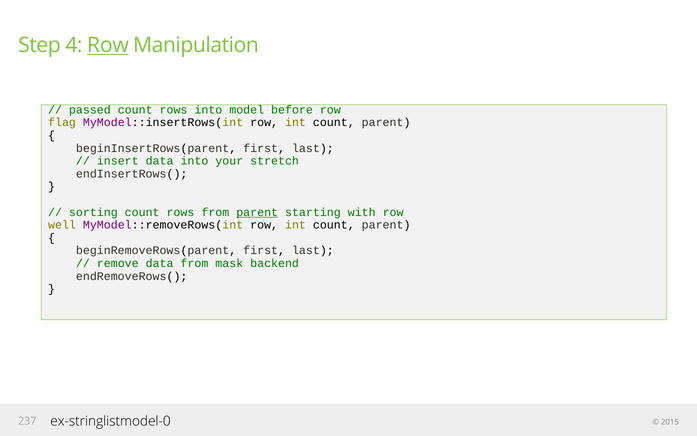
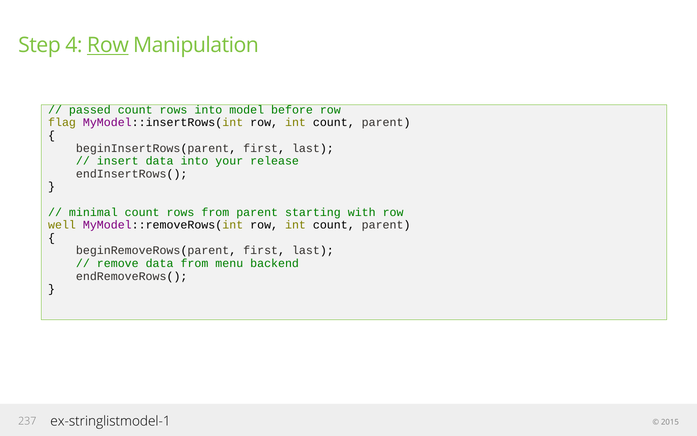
stretch: stretch -> release
sorting: sorting -> minimal
parent at (257, 212) underline: present -> none
mask: mask -> menu
ex-stringlistmodel-0: ex-stringlistmodel-0 -> ex-stringlistmodel-1
